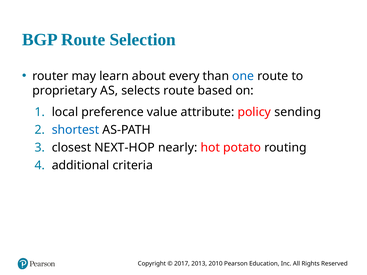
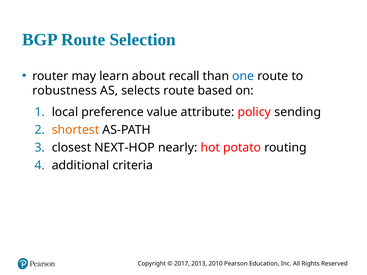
every: every -> recall
proprietary: proprietary -> robustness
shortest colour: blue -> orange
